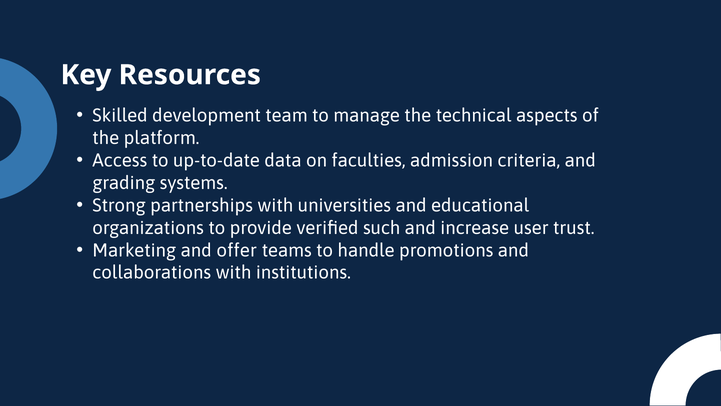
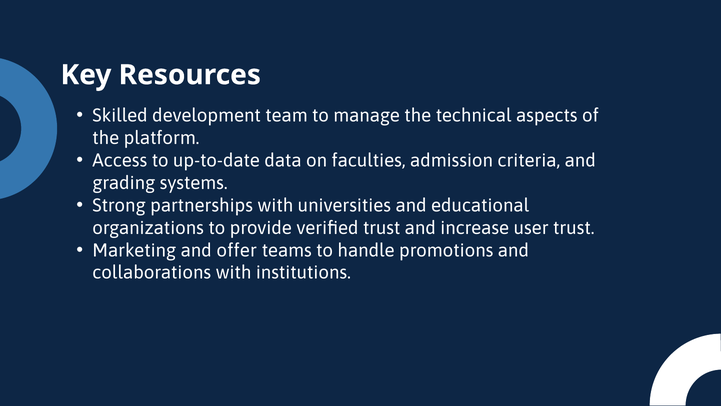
verified such: such -> trust
